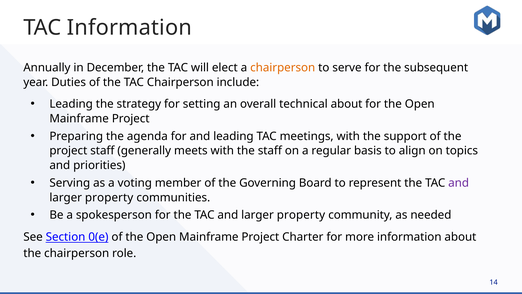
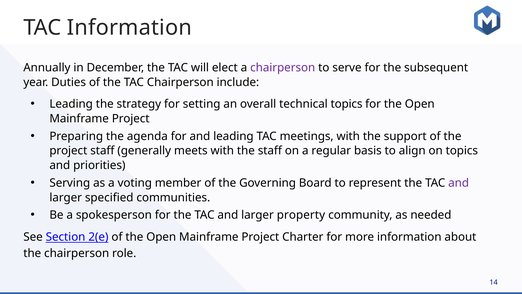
chairperson at (283, 68) colour: orange -> purple
technical about: about -> topics
property at (109, 197): property -> specified
0(e: 0(e -> 2(e
